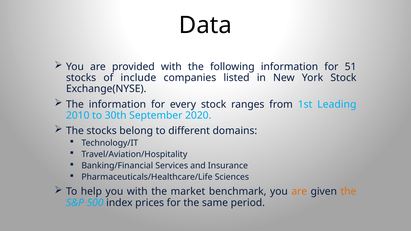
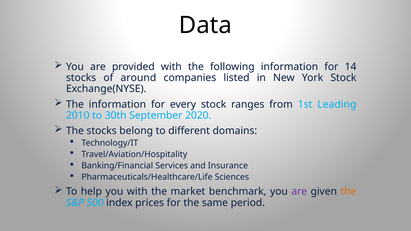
51: 51 -> 14
include: include -> around
are at (299, 192) colour: orange -> purple
